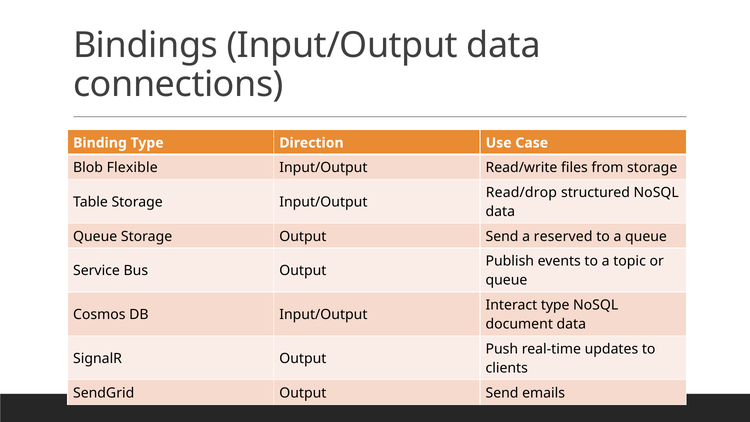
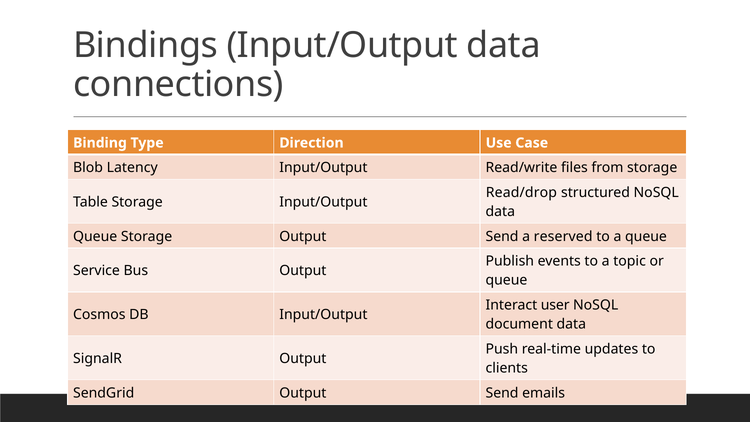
Flexible: Flexible -> Latency
Interact type: type -> user
